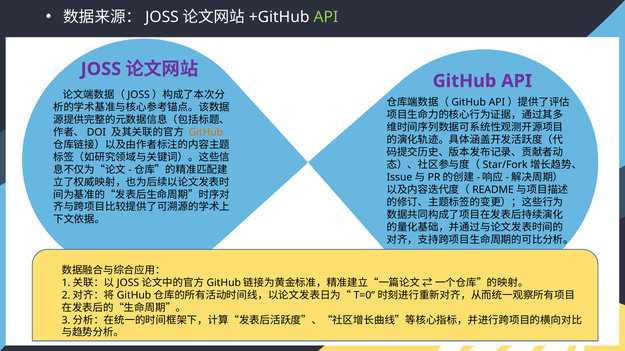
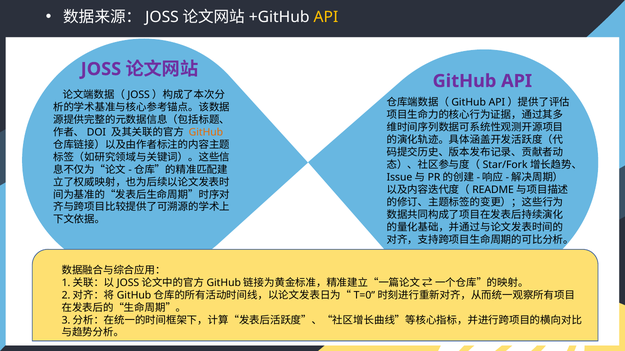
API at (326, 17) colour: light green -> yellow
